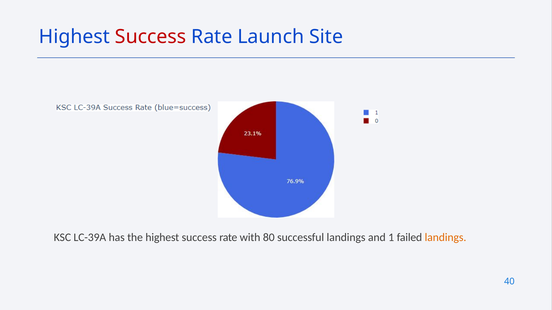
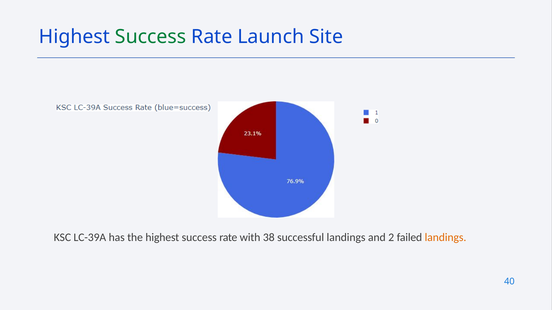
Success at (151, 37) colour: red -> green
80: 80 -> 38
1: 1 -> 2
